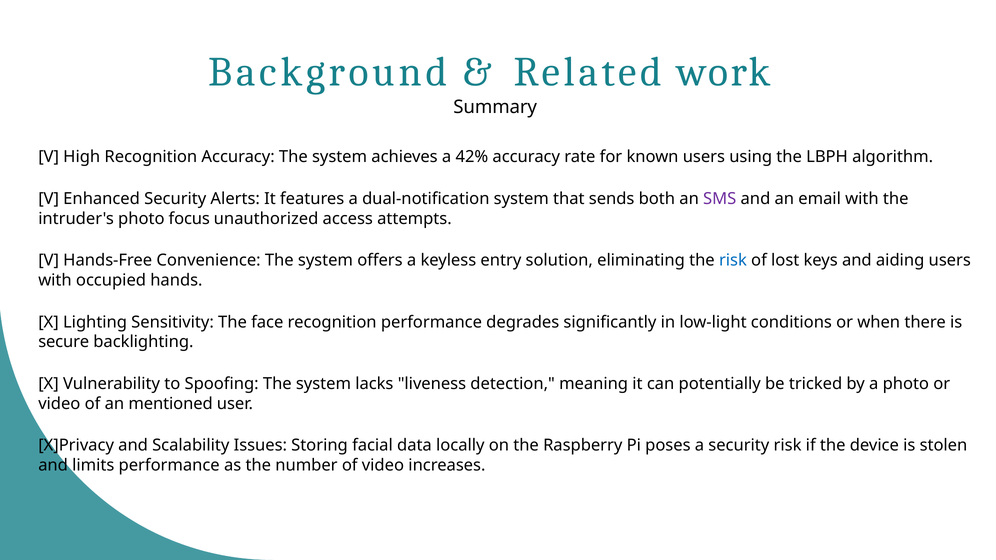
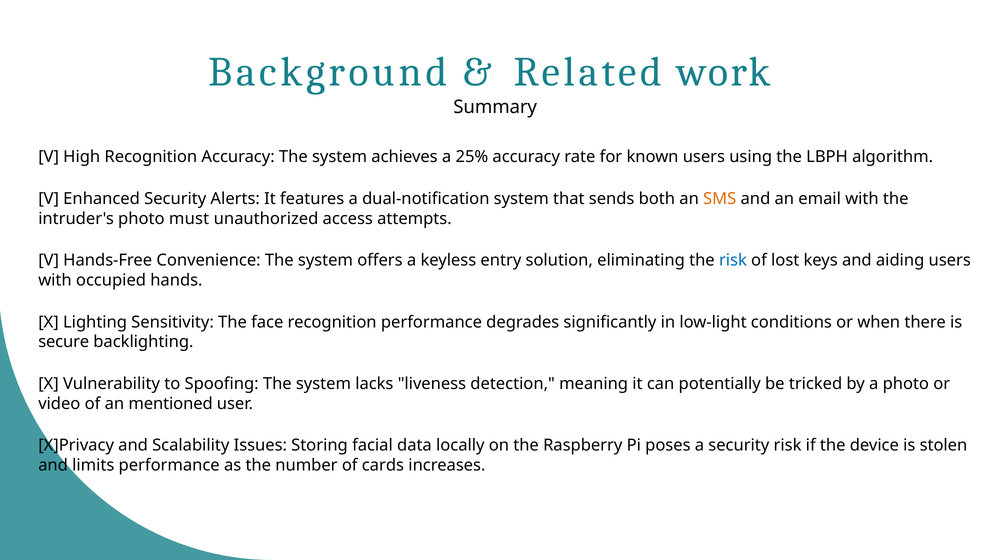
42%: 42% -> 25%
SMS colour: purple -> orange
focus: focus -> must
of video: video -> cards
